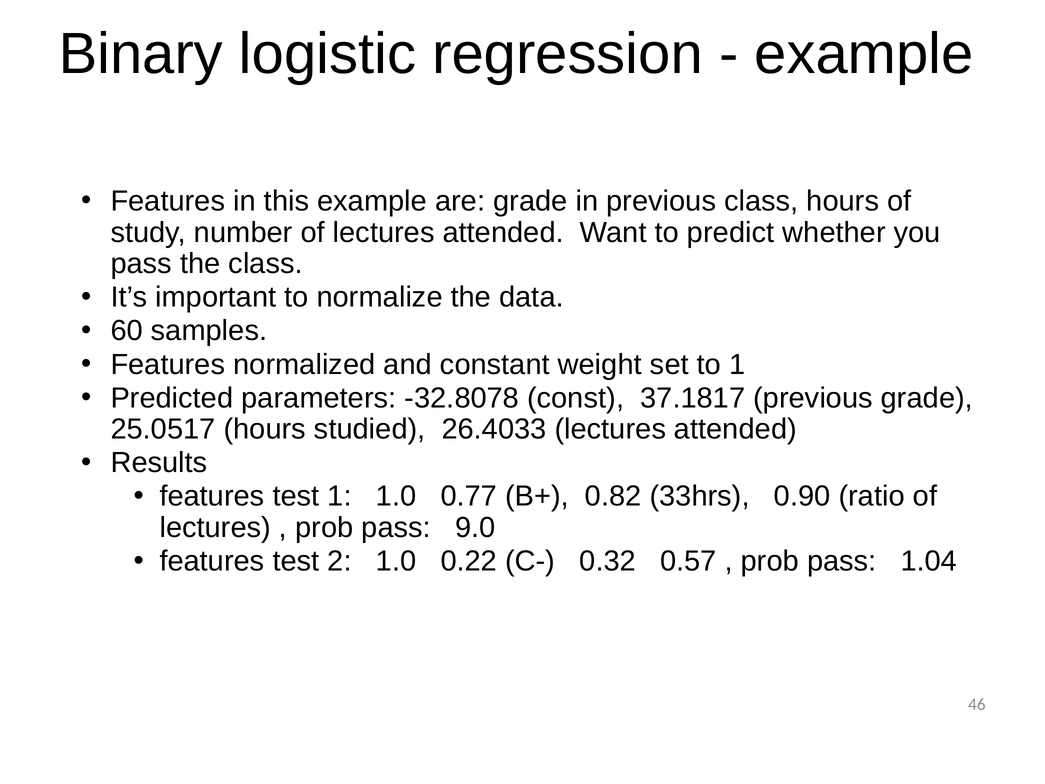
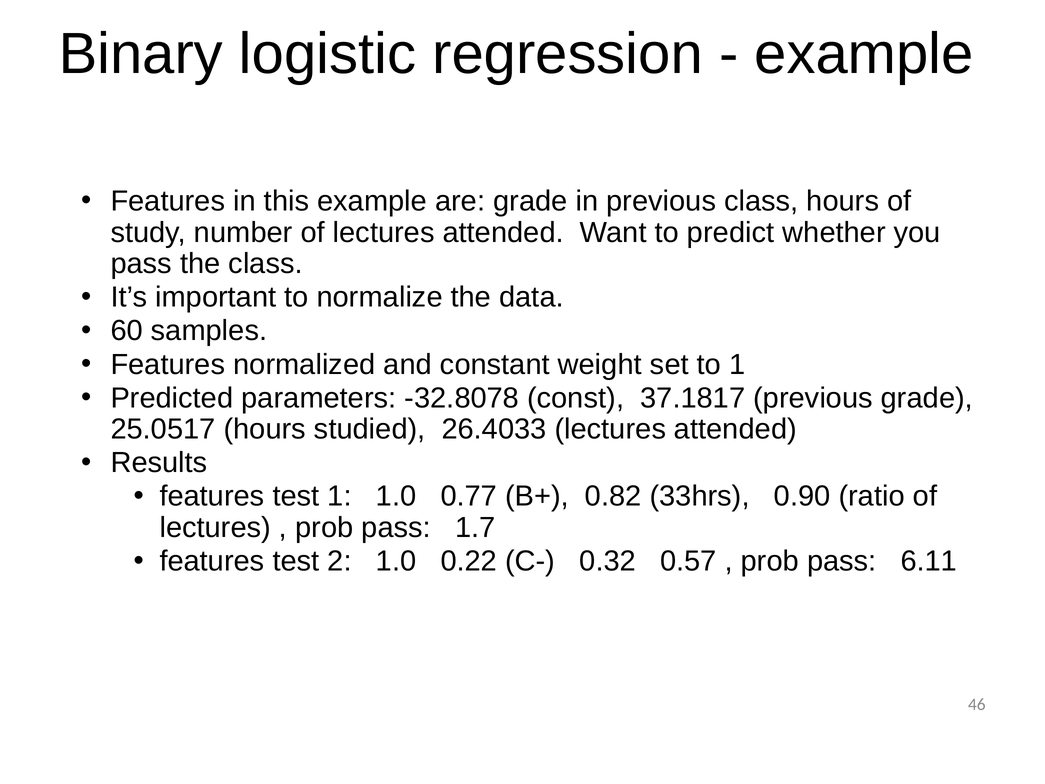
9.0: 9.0 -> 1.7
1.04: 1.04 -> 6.11
